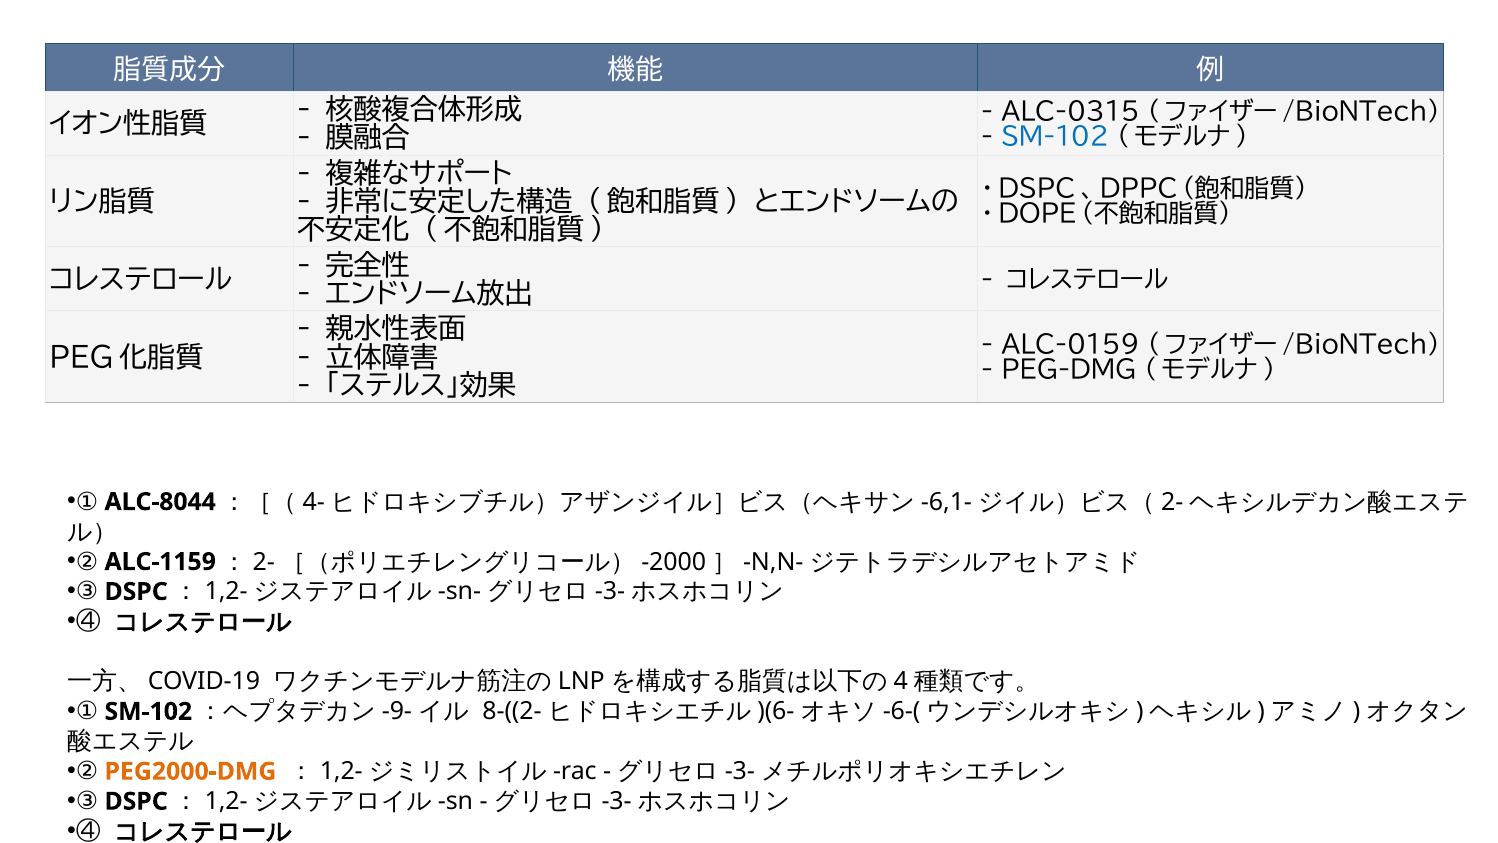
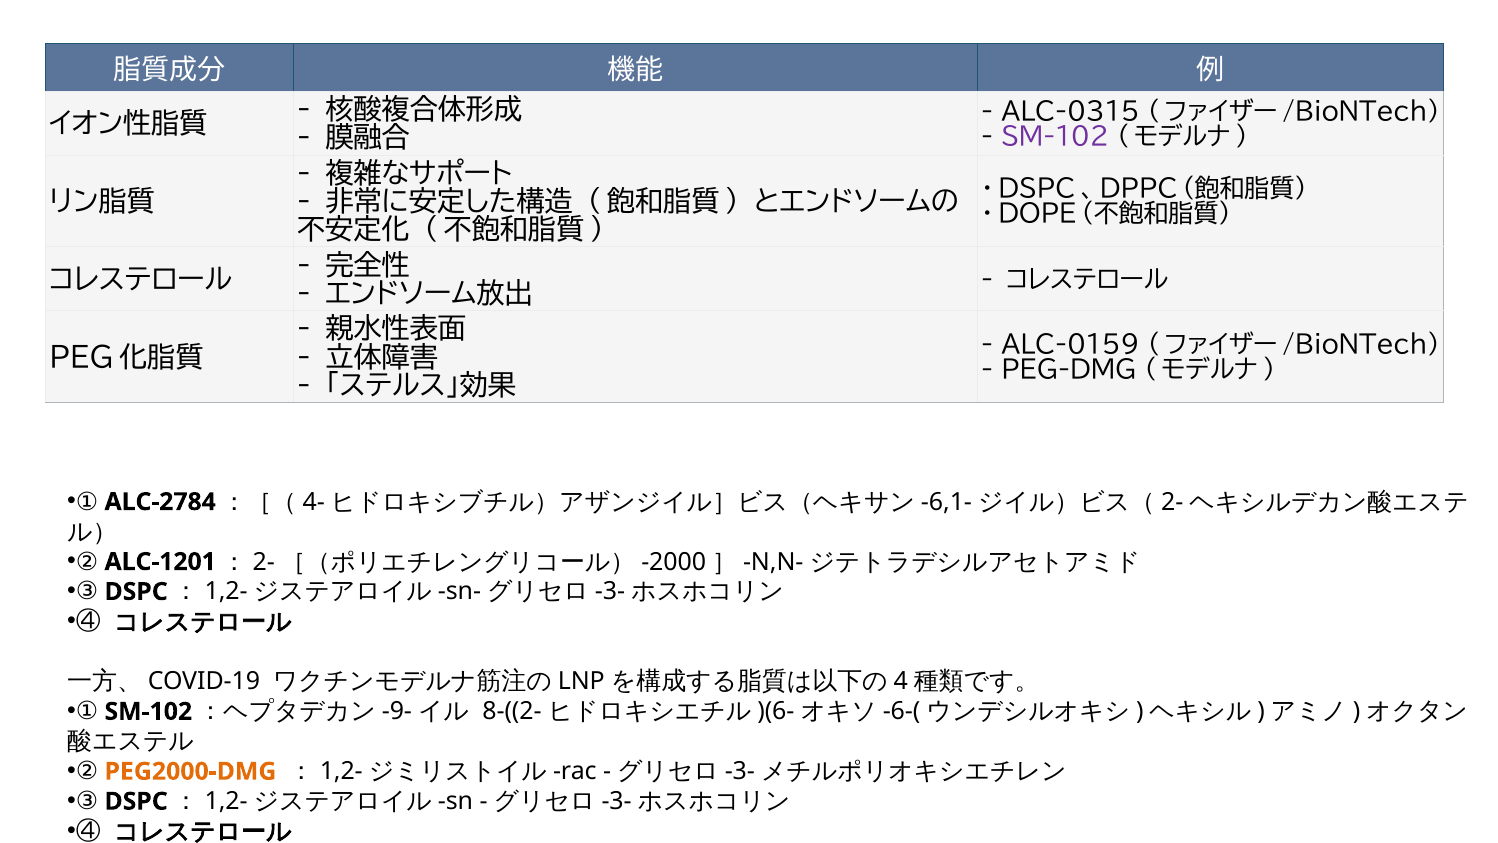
SM-102 at (1055, 137) colour: blue -> purple
ALC-8044: ALC-8044 -> ALC-2784
ALC-1159: ALC-1159 -> ALC-1201
